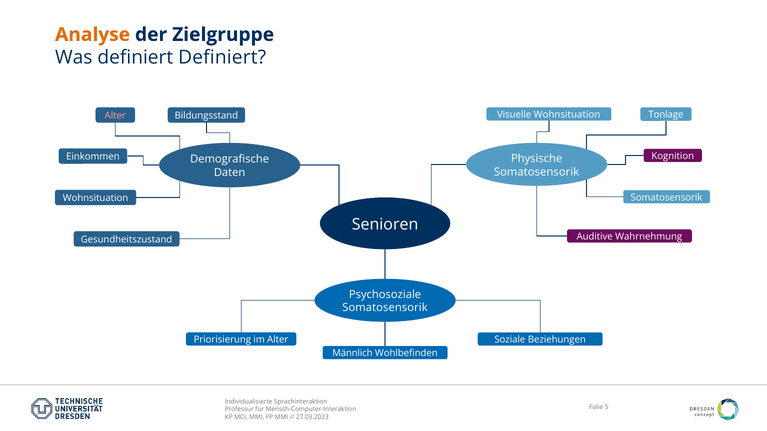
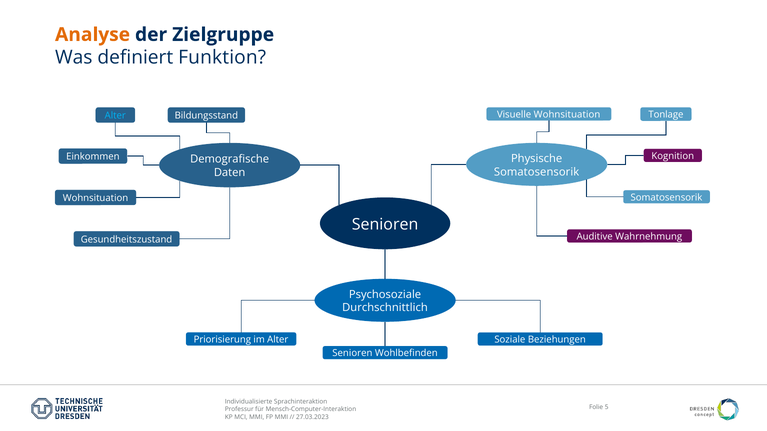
definiert Definiert: Definiert -> Funktion
Alter at (115, 116) colour: pink -> light blue
Somatosensorik at (385, 308): Somatosensorik -> Durchschnittlich
Männlich at (352, 354): Männlich -> Senioren
